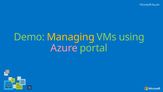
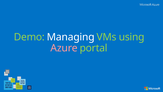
Managing colour: yellow -> white
